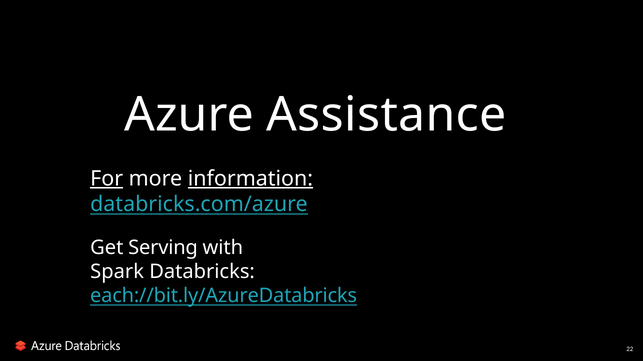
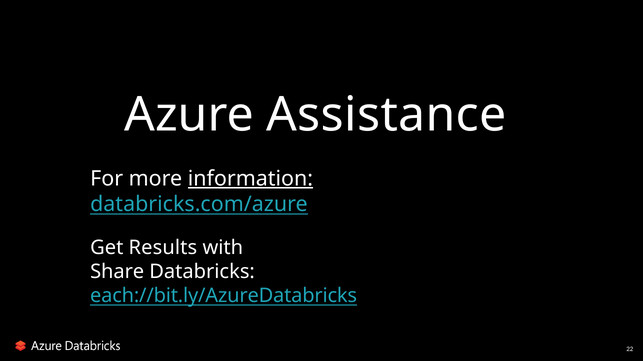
For underline: present -> none
Serving: Serving -> Results
Spark: Spark -> Share
